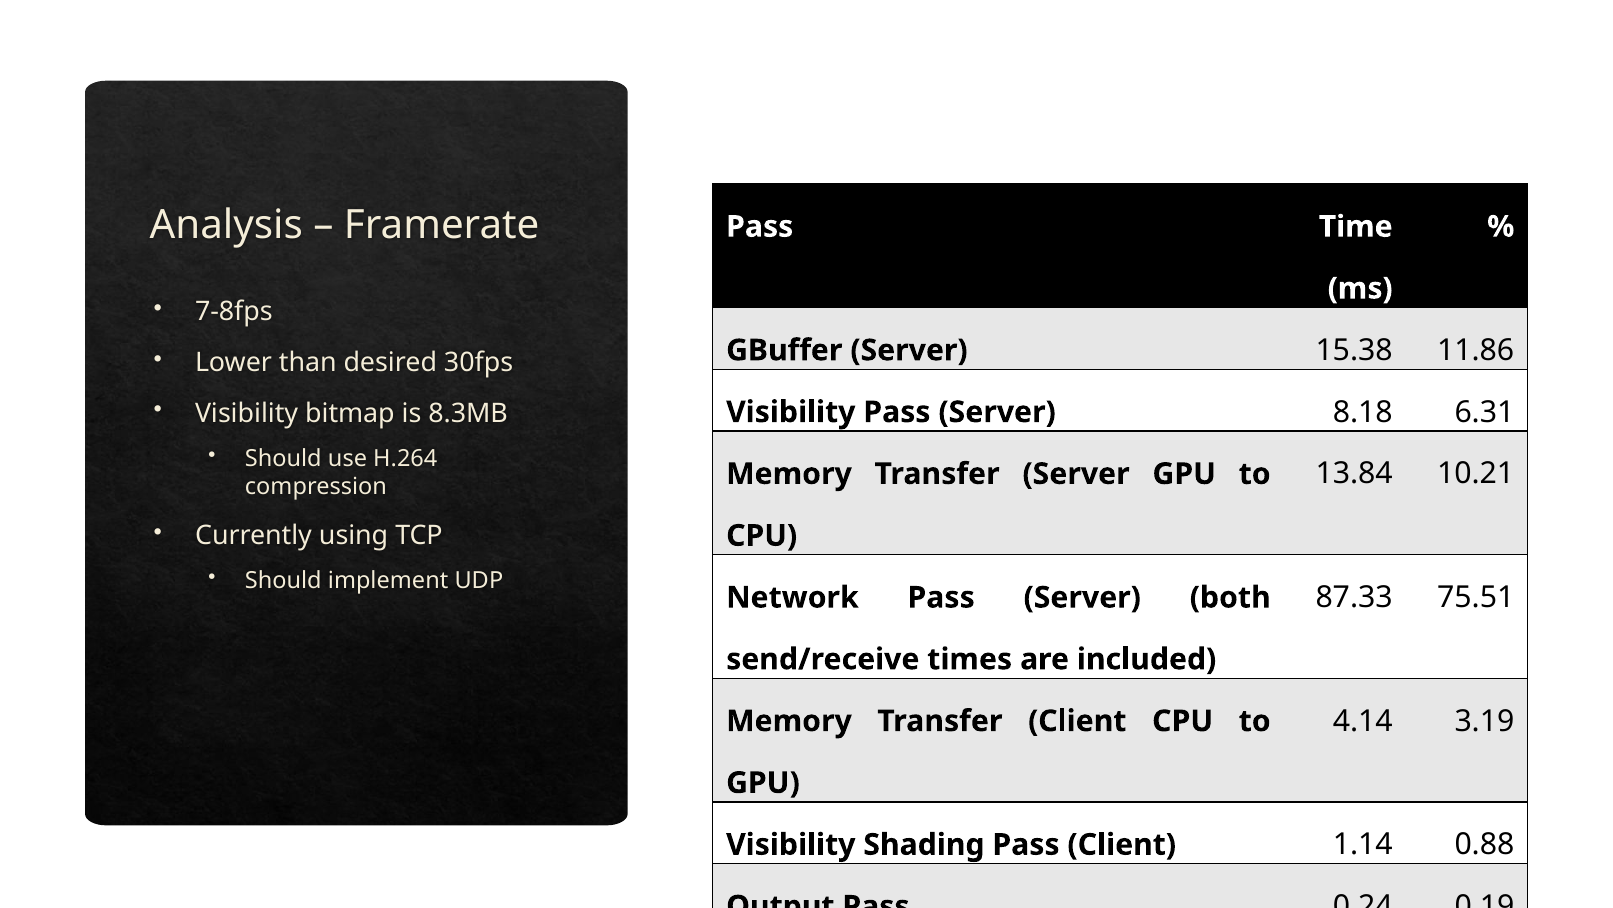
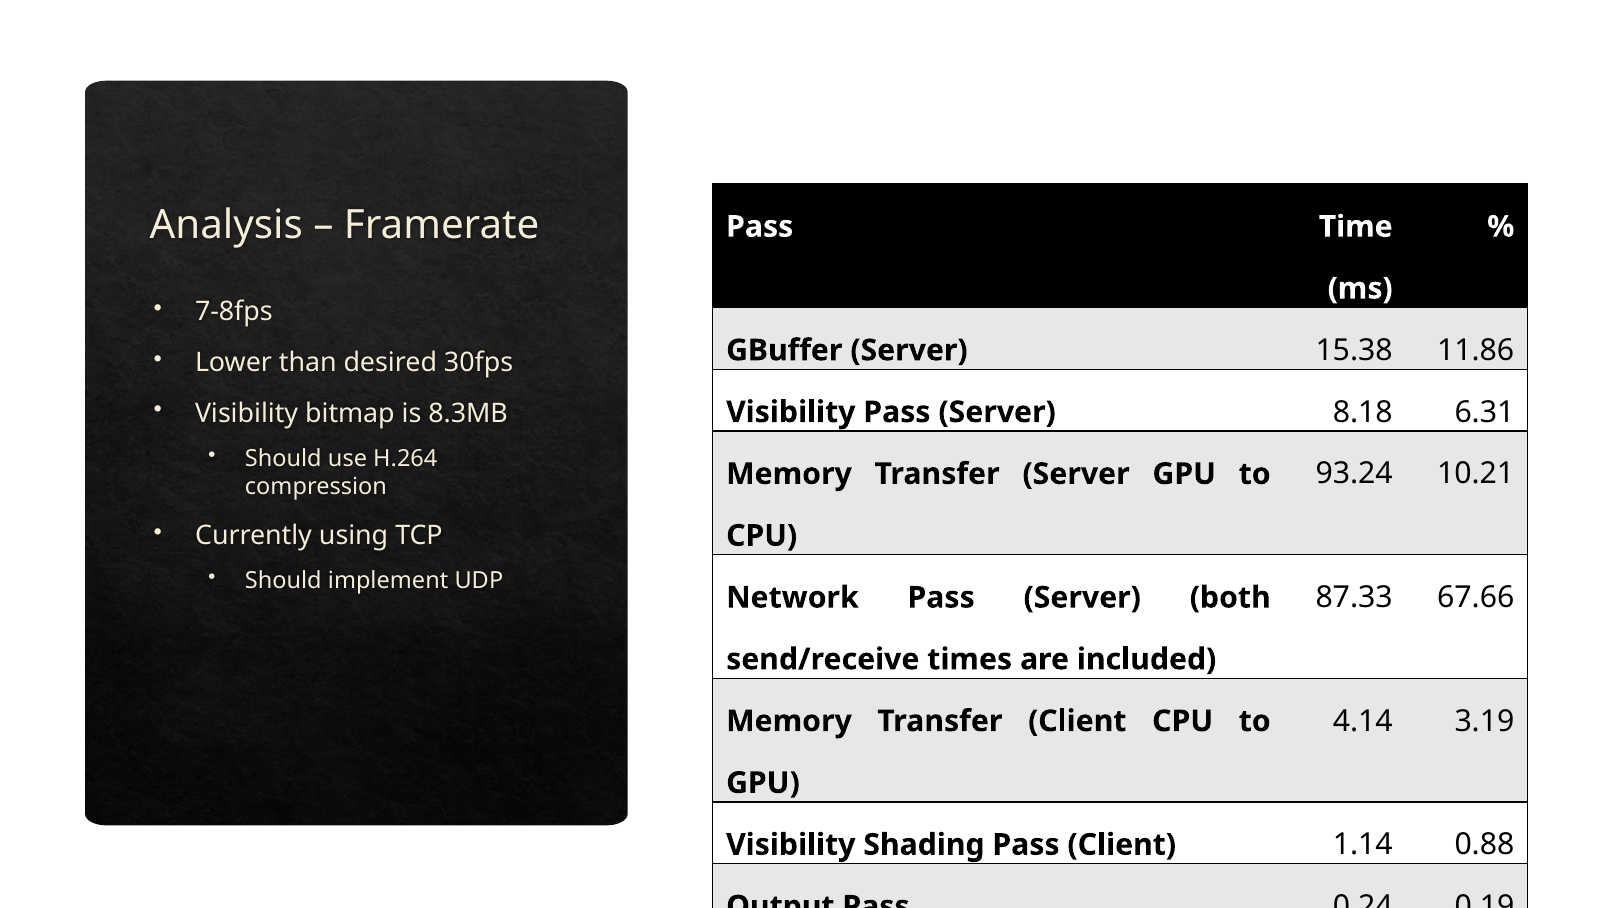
13.84: 13.84 -> 93.24
75.51: 75.51 -> 67.66
